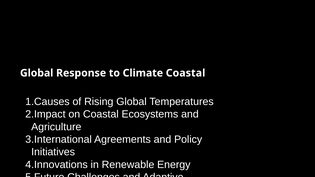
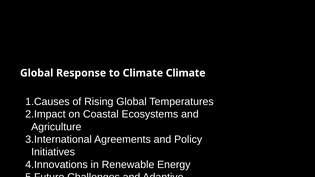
Climate Coastal: Coastal -> Climate
